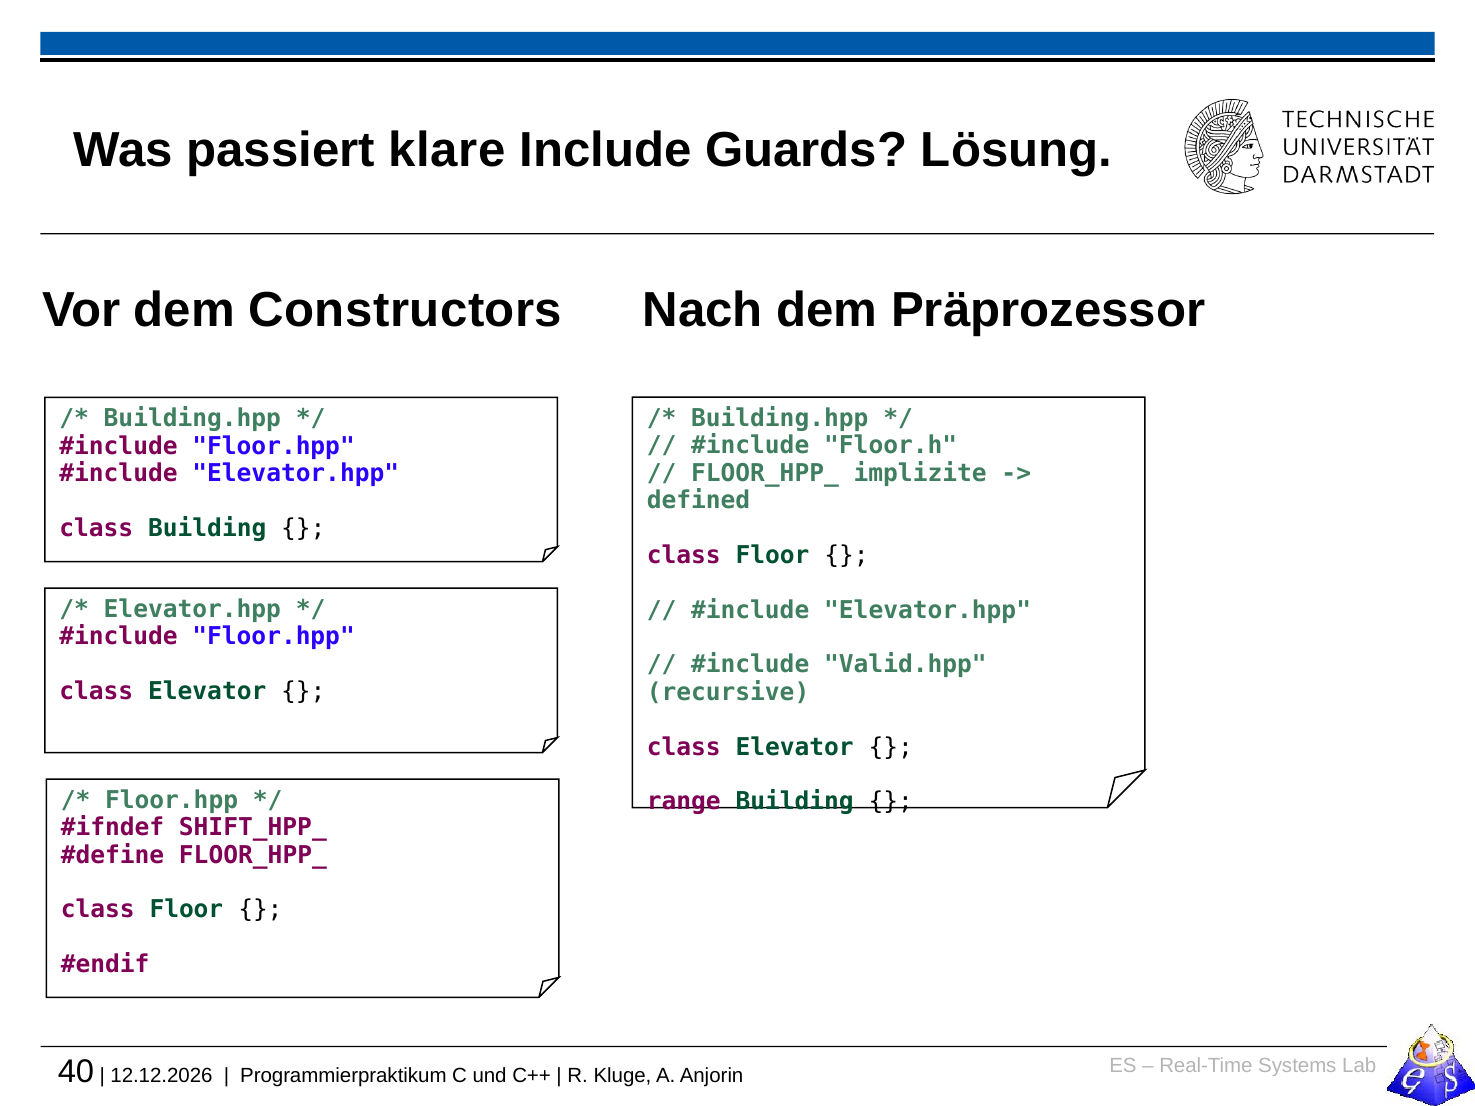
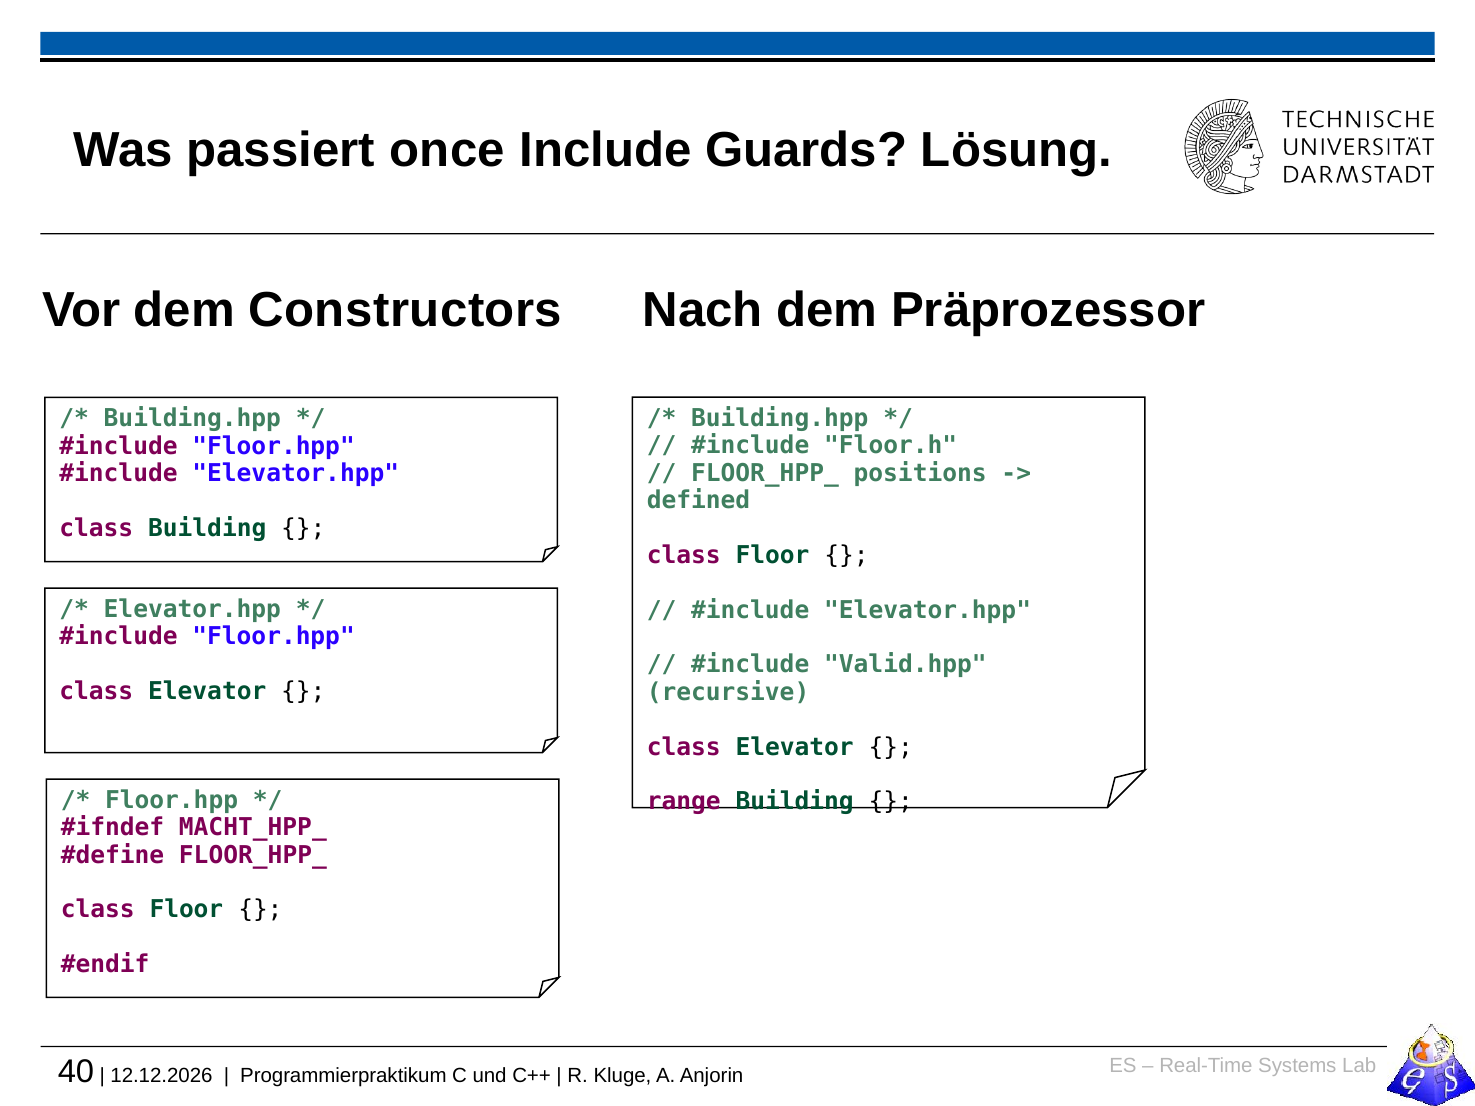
klare: klare -> once
implizite: implizite -> positions
SHIFT_HPP_: SHIFT_HPP_ -> MACHT_HPP_
